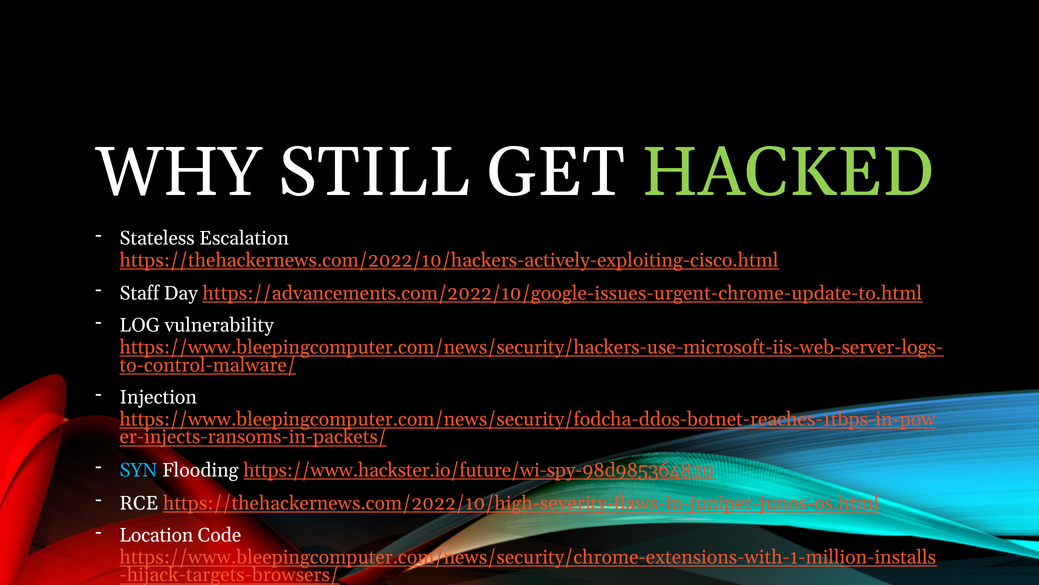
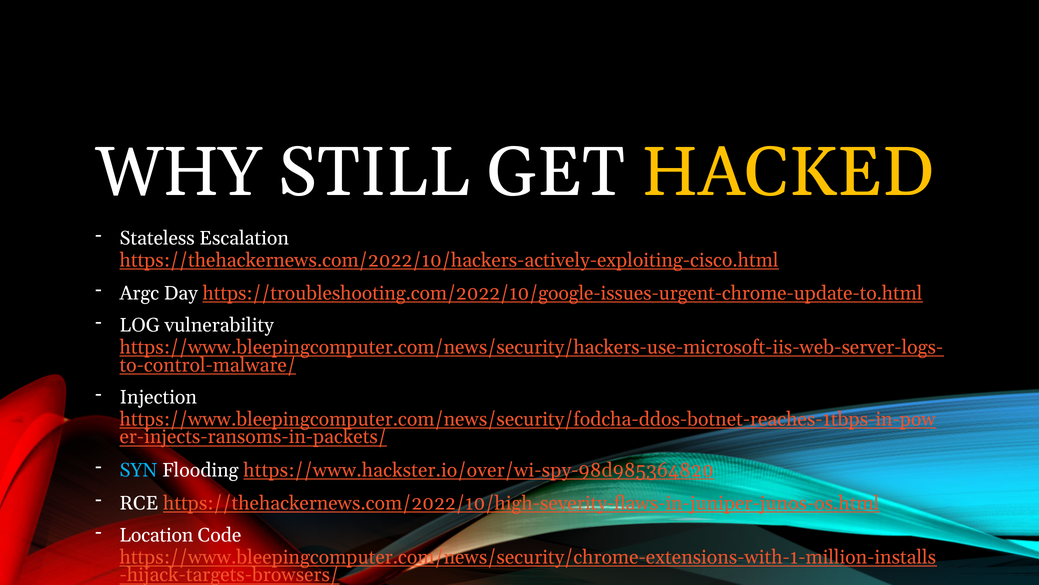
HACKED colour: light green -> yellow
Staff: Staff -> Argc
https://advancements.com/2022/10/google-issues-urgent-chrome-update-to.html: https://advancements.com/2022/10/google-issues-urgent-chrome-update-to.html -> https://troubleshooting.com/2022/10/google-issues-urgent-chrome-update-to.html
https://www.hackster.io/future/wi-spy-98d985364820: https://www.hackster.io/future/wi-spy-98d985364820 -> https://www.hackster.io/over/wi-spy-98d985364820
